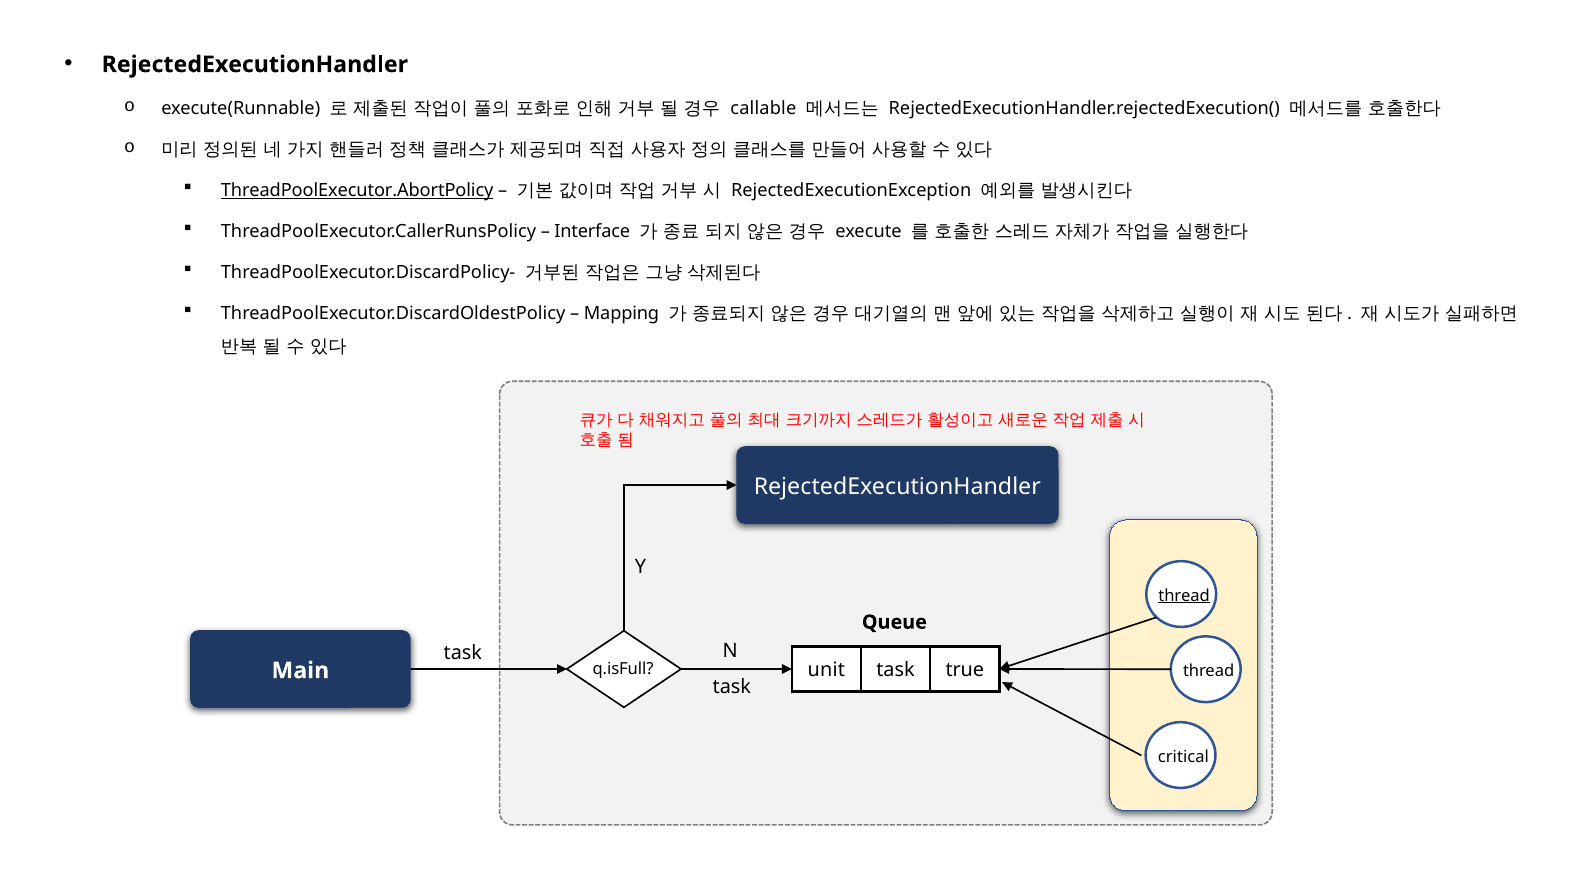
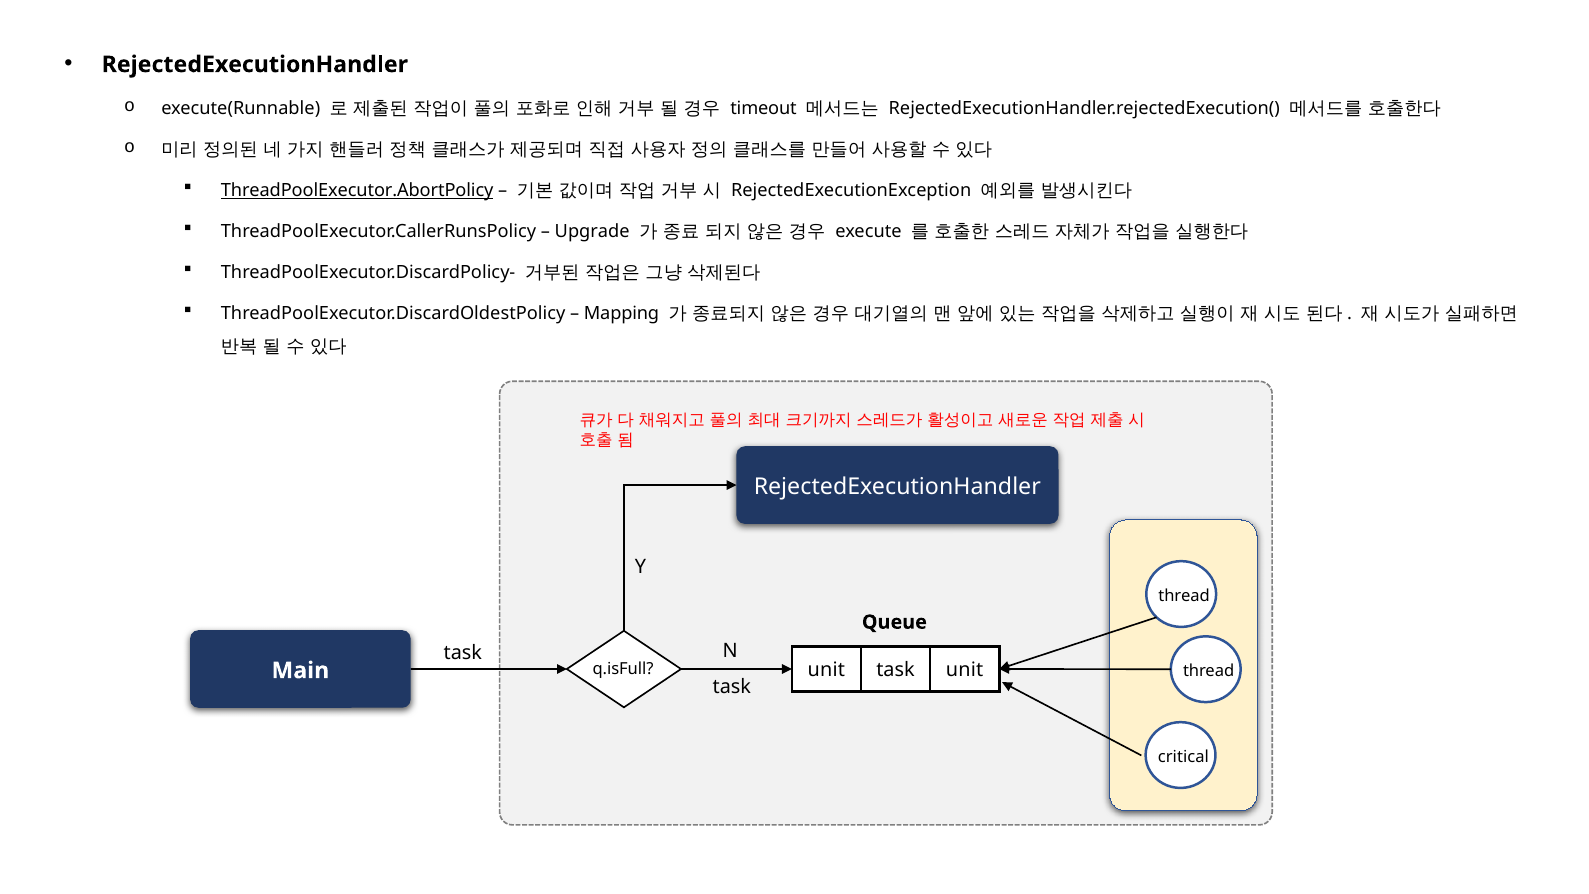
callable: callable -> timeout
Interface: Interface -> Upgrade
thread at (1184, 595) underline: present -> none
task true: true -> unit
